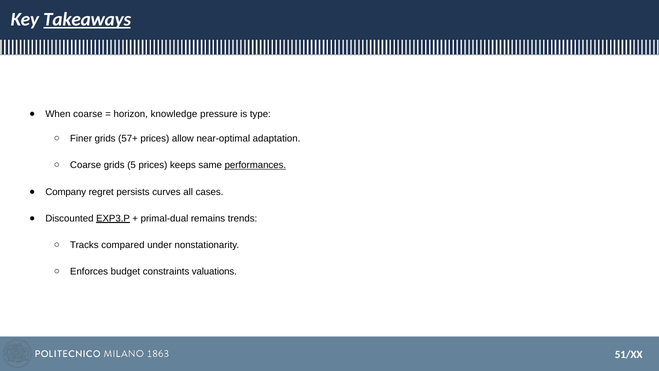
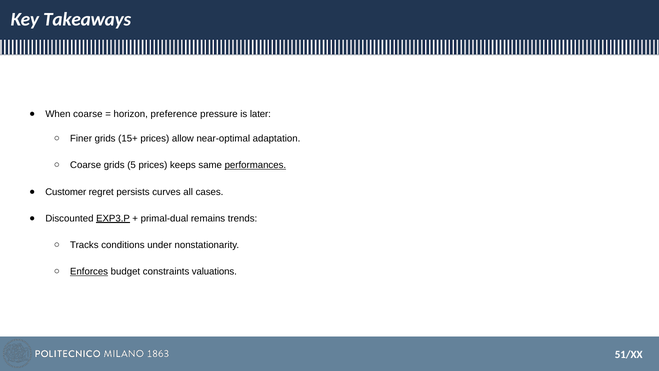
Takeaways underline: present -> none
knowledge: knowledge -> preference
type: type -> later
57+: 57+ -> 15+
Company: Company -> Customer
compared: compared -> conditions
Enforces underline: none -> present
